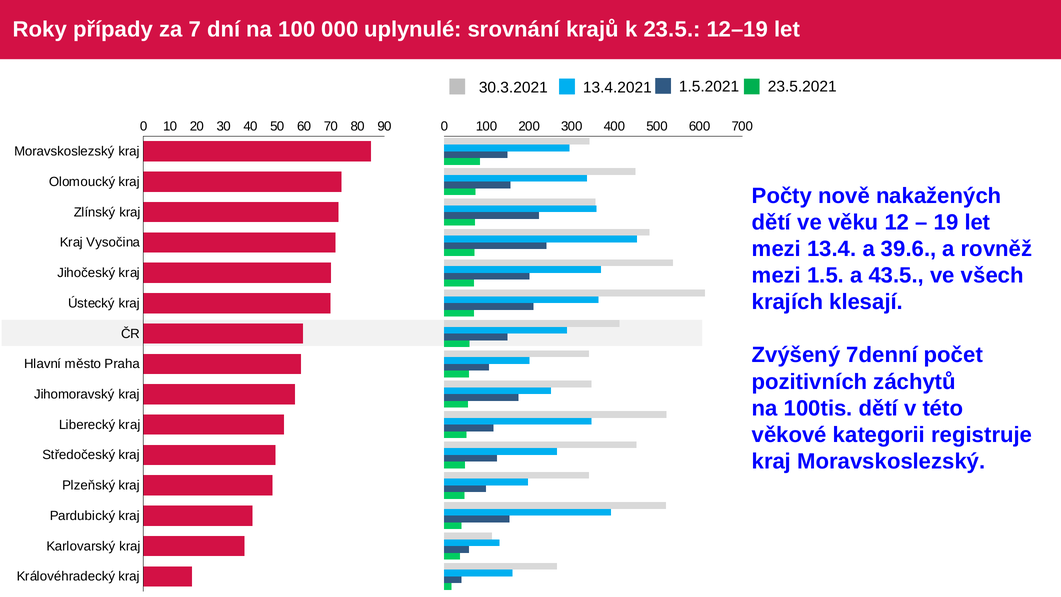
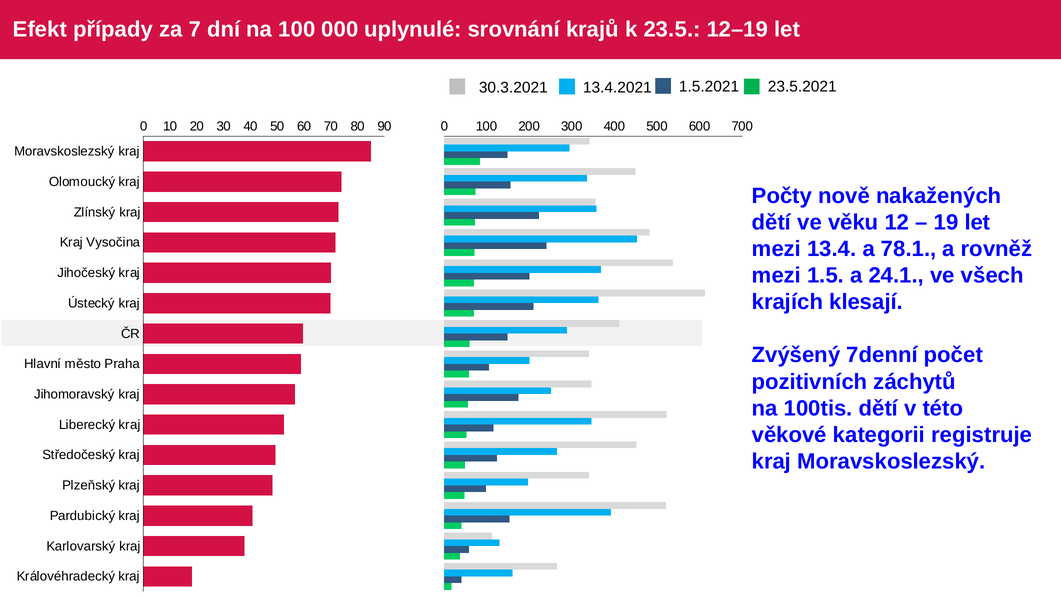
Roky: Roky -> Efekt
39.6: 39.6 -> 78.1
43.5: 43.5 -> 24.1
